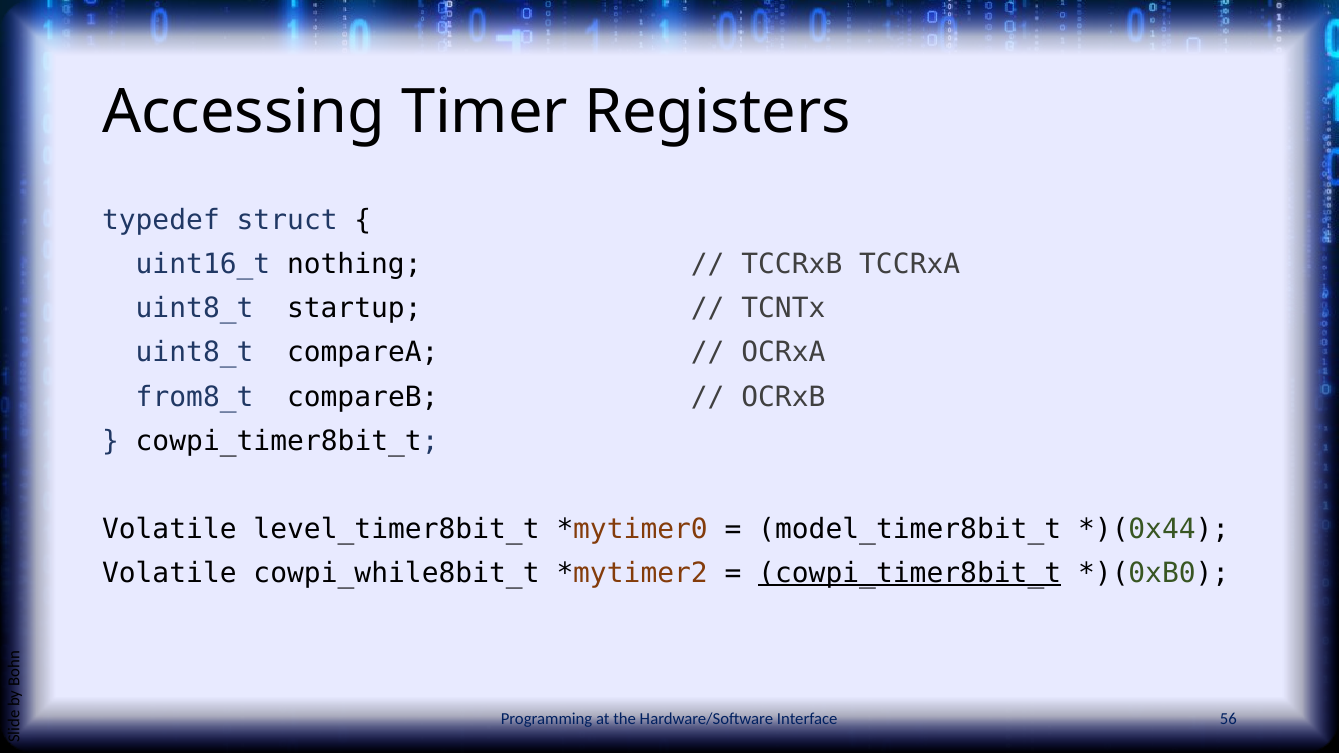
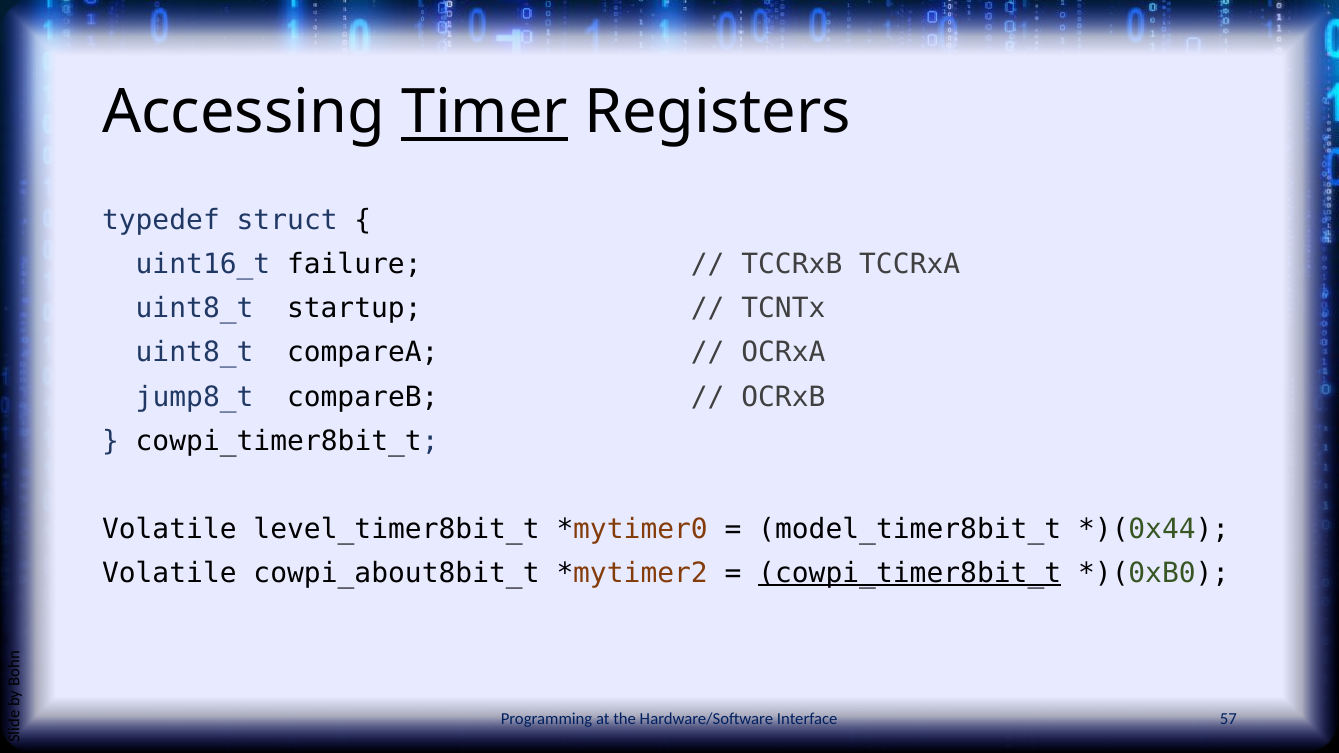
Timer underline: none -> present
nothing: nothing -> failure
from8_t: from8_t -> jump8_t
cowpi_while8bit_t: cowpi_while8bit_t -> cowpi_about8bit_t
56: 56 -> 57
